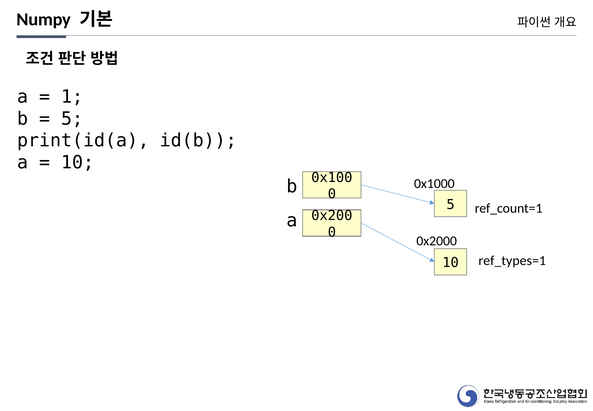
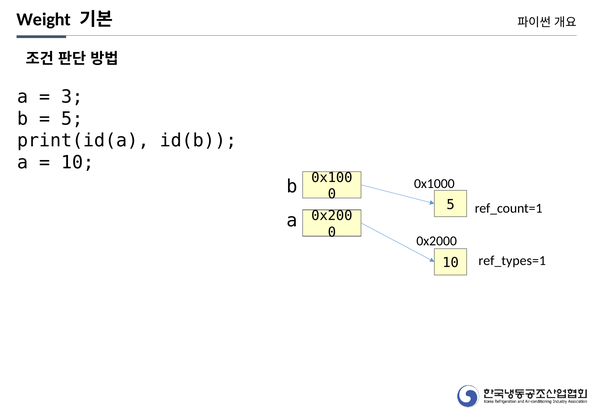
Numpy: Numpy -> Weight
1: 1 -> 3
